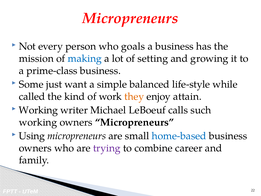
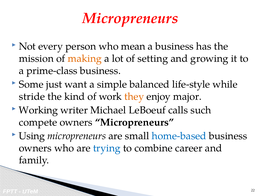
goals: goals -> mean
making colour: blue -> orange
called: called -> stride
attain: attain -> major
working at (38, 122): working -> compete
trying colour: purple -> blue
